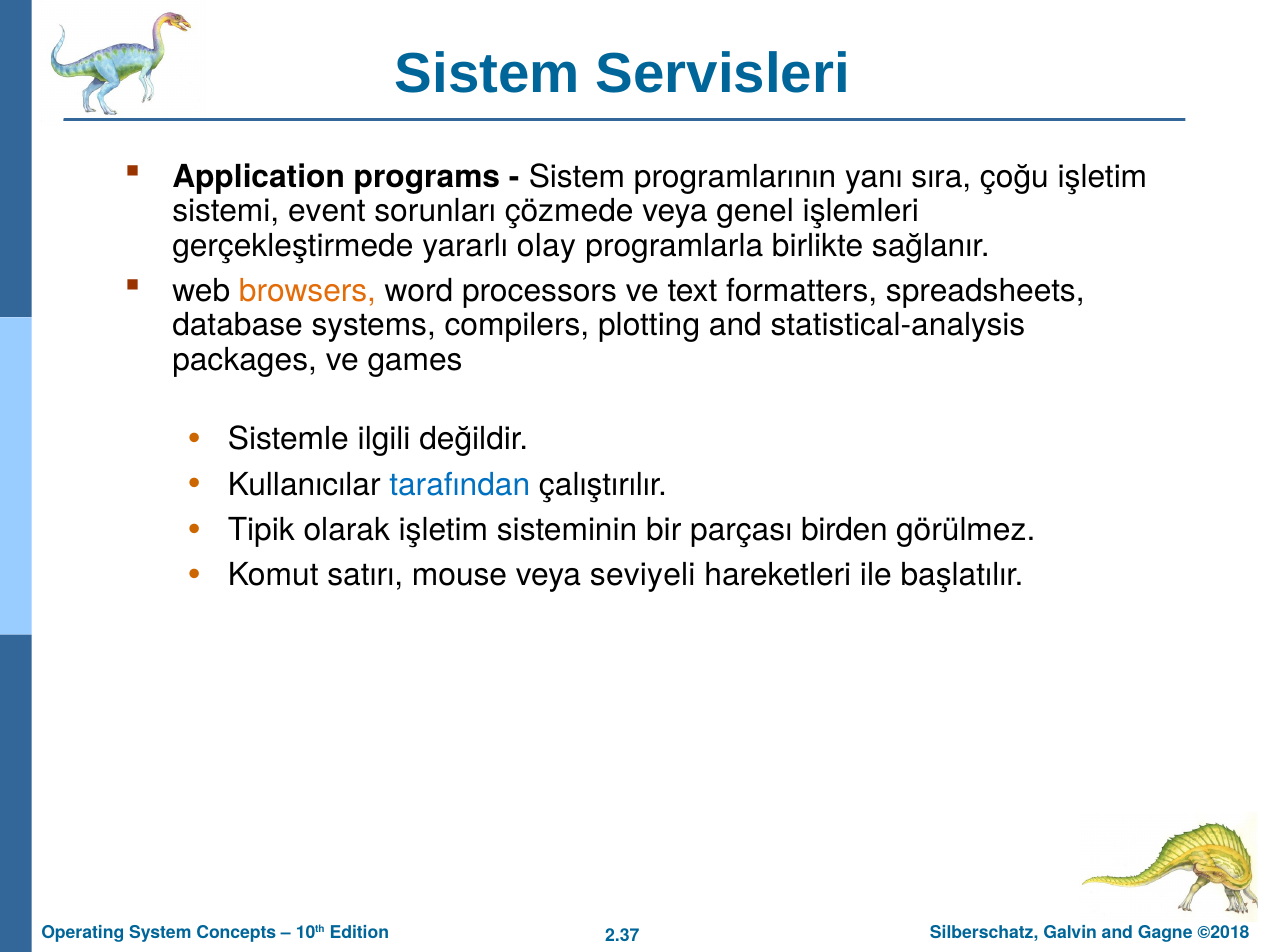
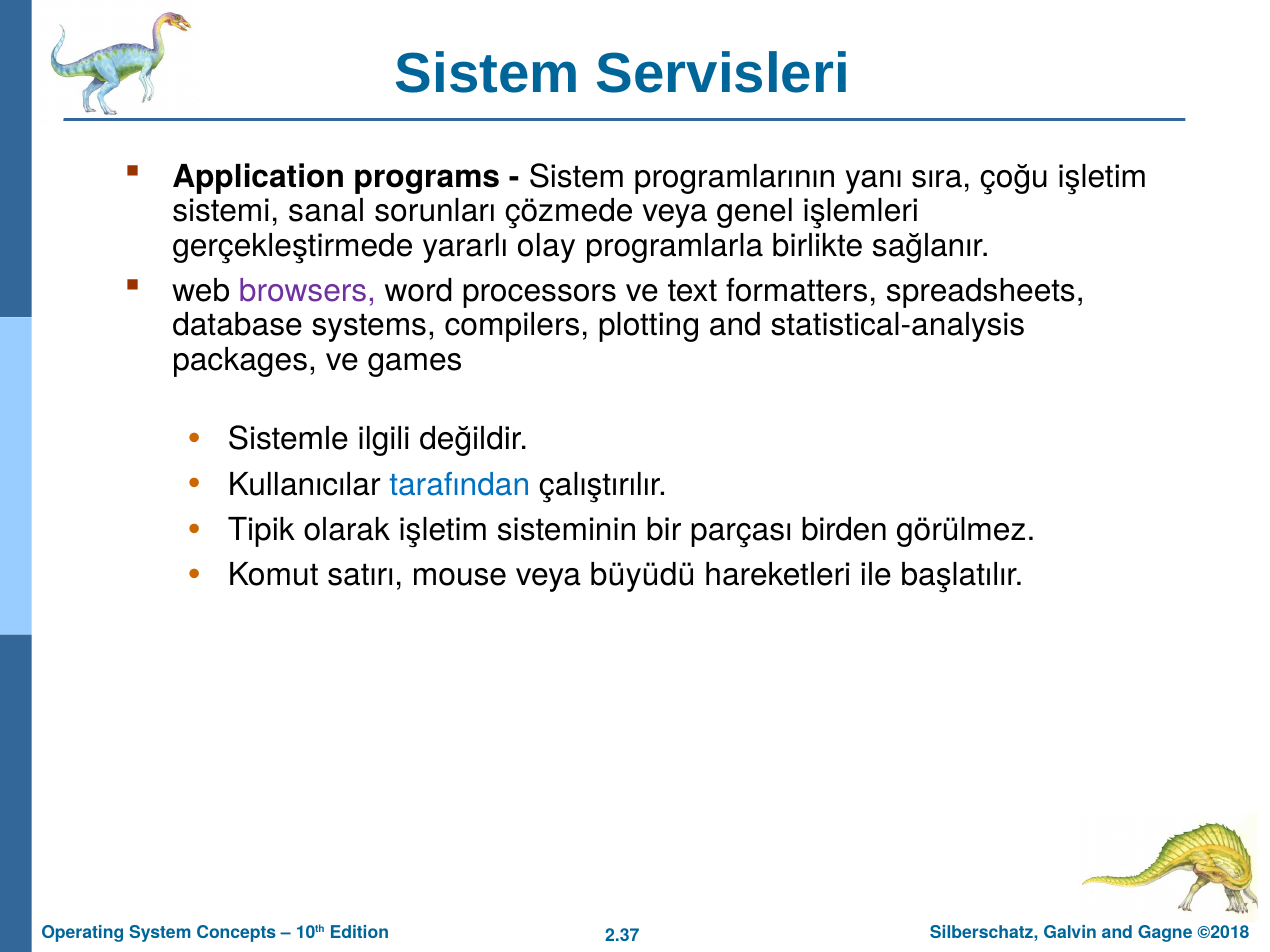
event: event -> sanal
browsers colour: orange -> purple
seviyeli: seviyeli -> büyüdü
